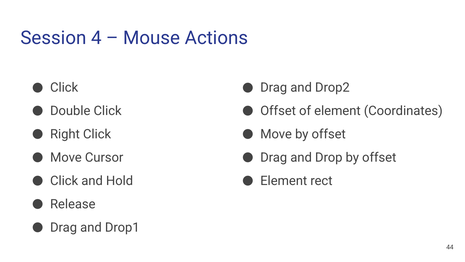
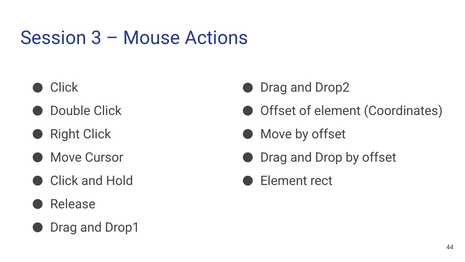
4: 4 -> 3
